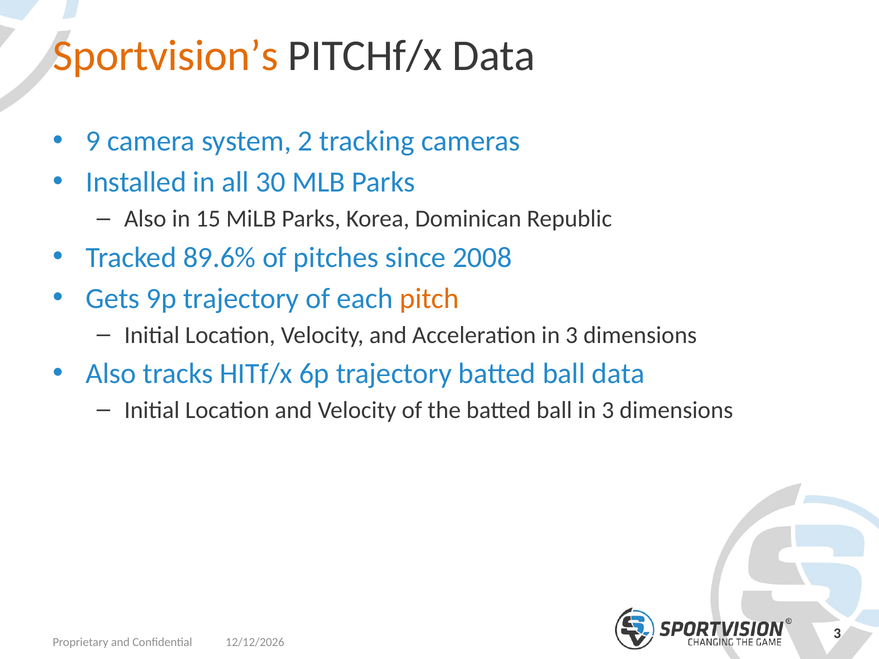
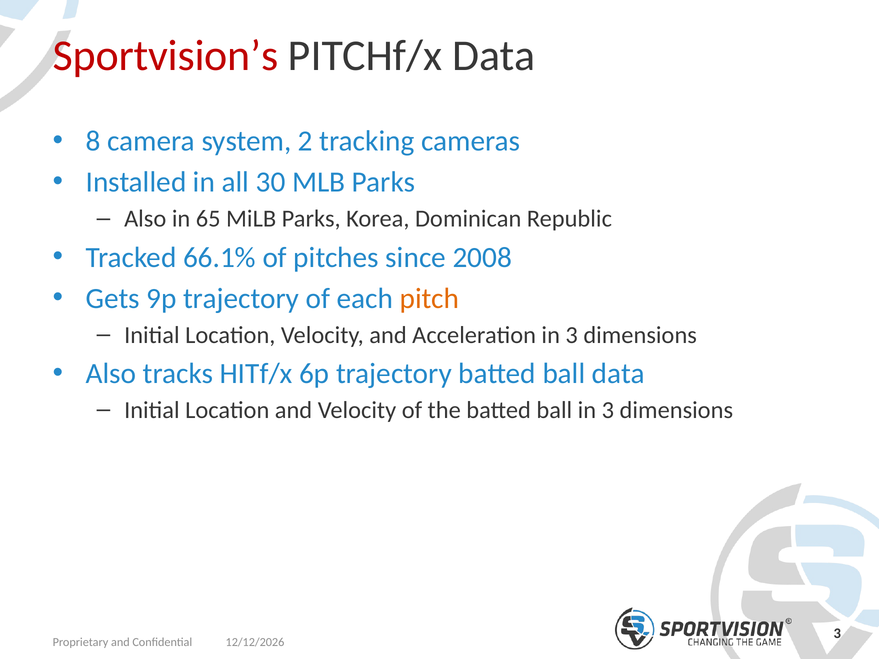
Sportvision’s colour: orange -> red
9: 9 -> 8
15: 15 -> 65
89.6%: 89.6% -> 66.1%
